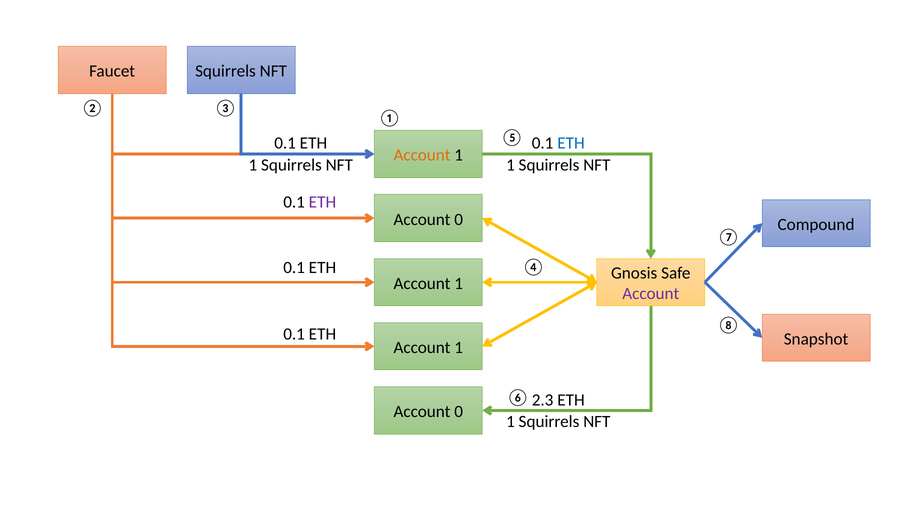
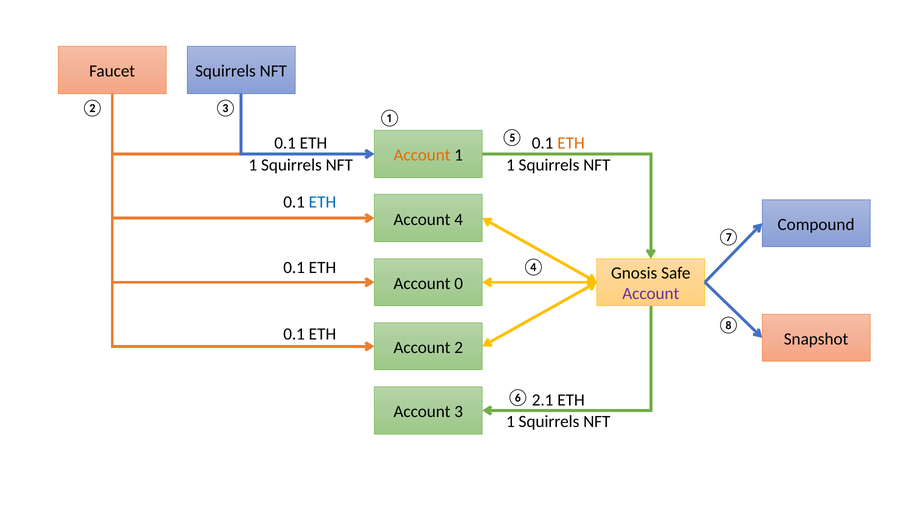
ETH at (571, 143) colour: blue -> orange
ETH at (322, 202) colour: purple -> blue
0 at (459, 219): 0 -> 4
1 at (459, 283): 1 -> 0
1 at (459, 347): 1 -> 2
2.3: 2.3 -> 2.1
0 at (459, 411): 0 -> 3
